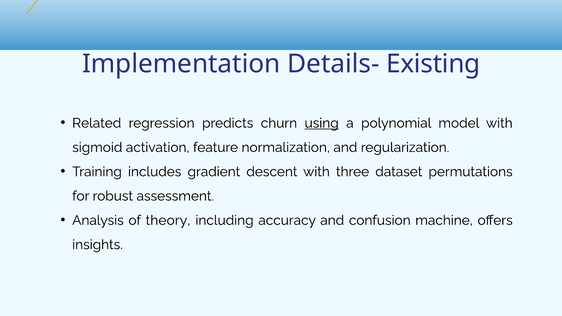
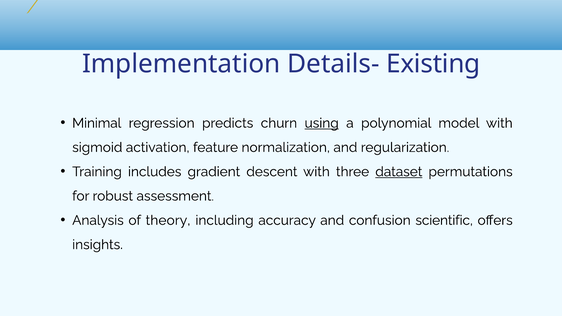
Related: Related -> Minimal
dataset underline: none -> present
machine: machine -> scientific
